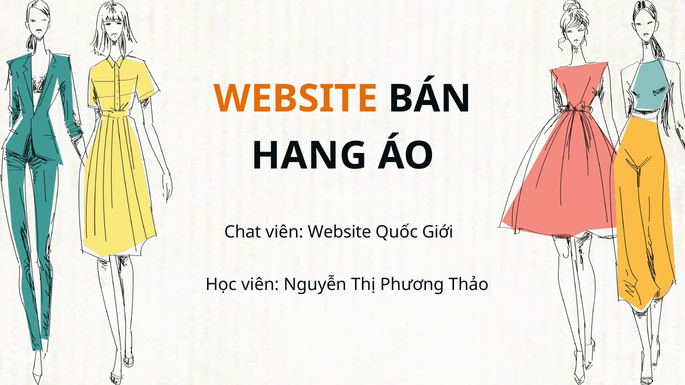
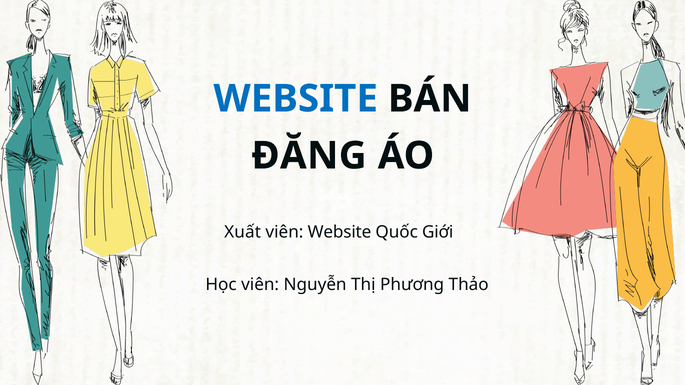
WEBSITE at (296, 99) colour: orange -> blue
HANG: HANG -> ĐĂNG
Chat: Chat -> Xuất
